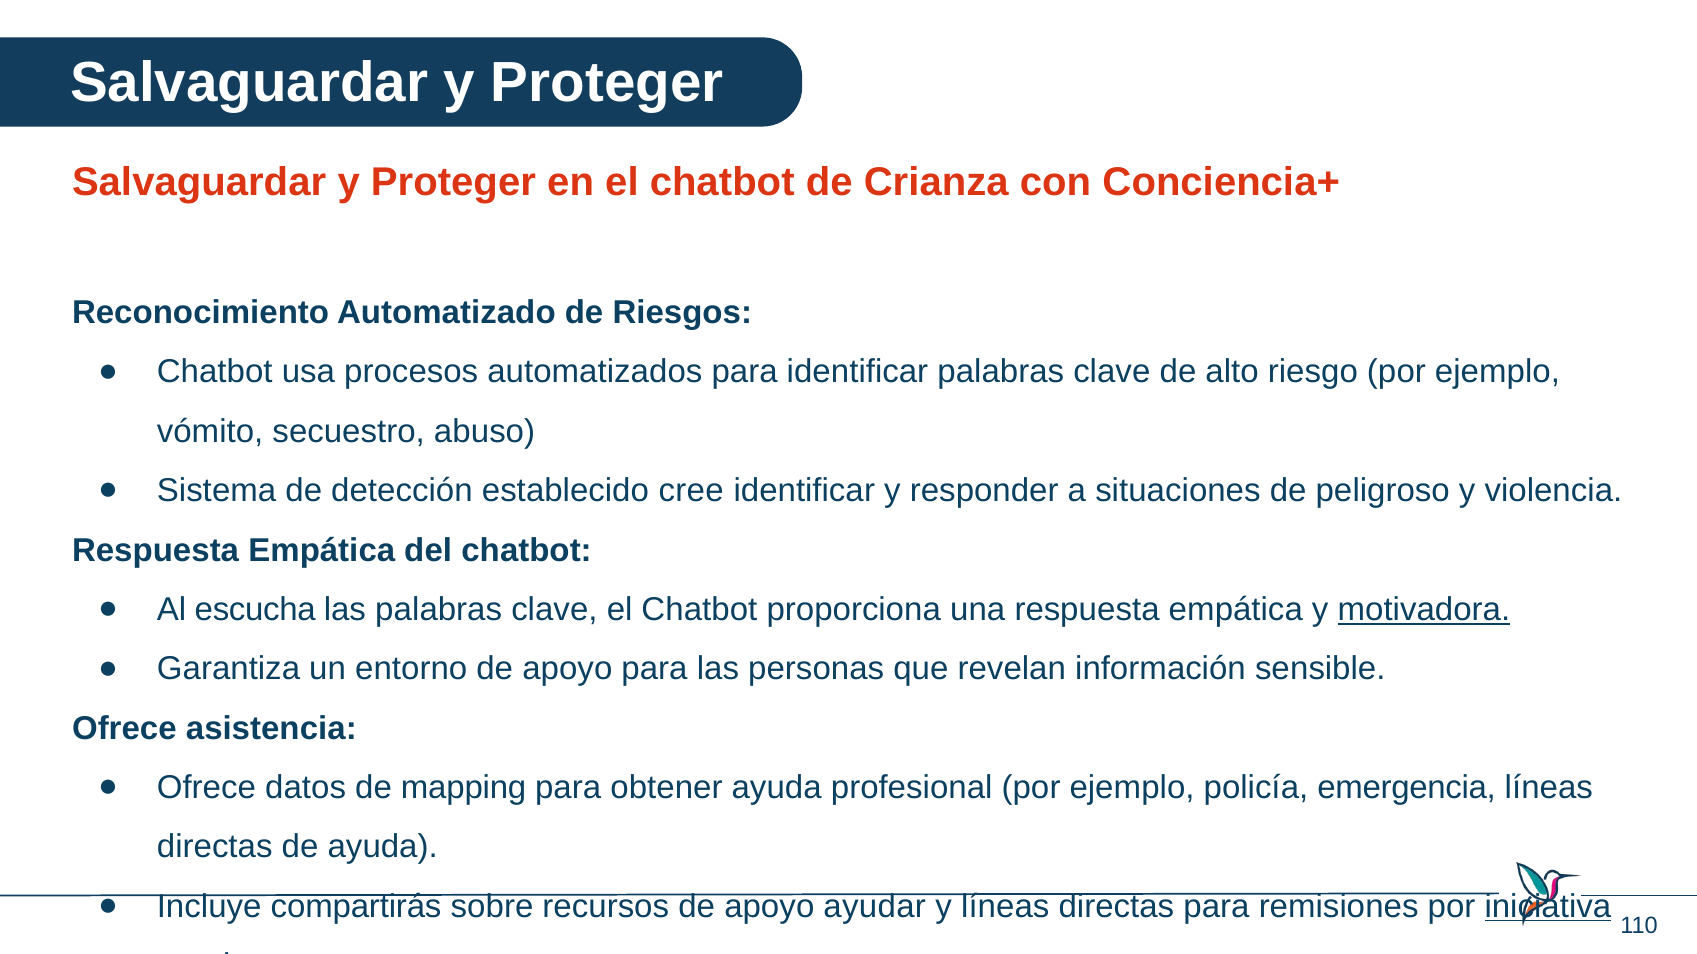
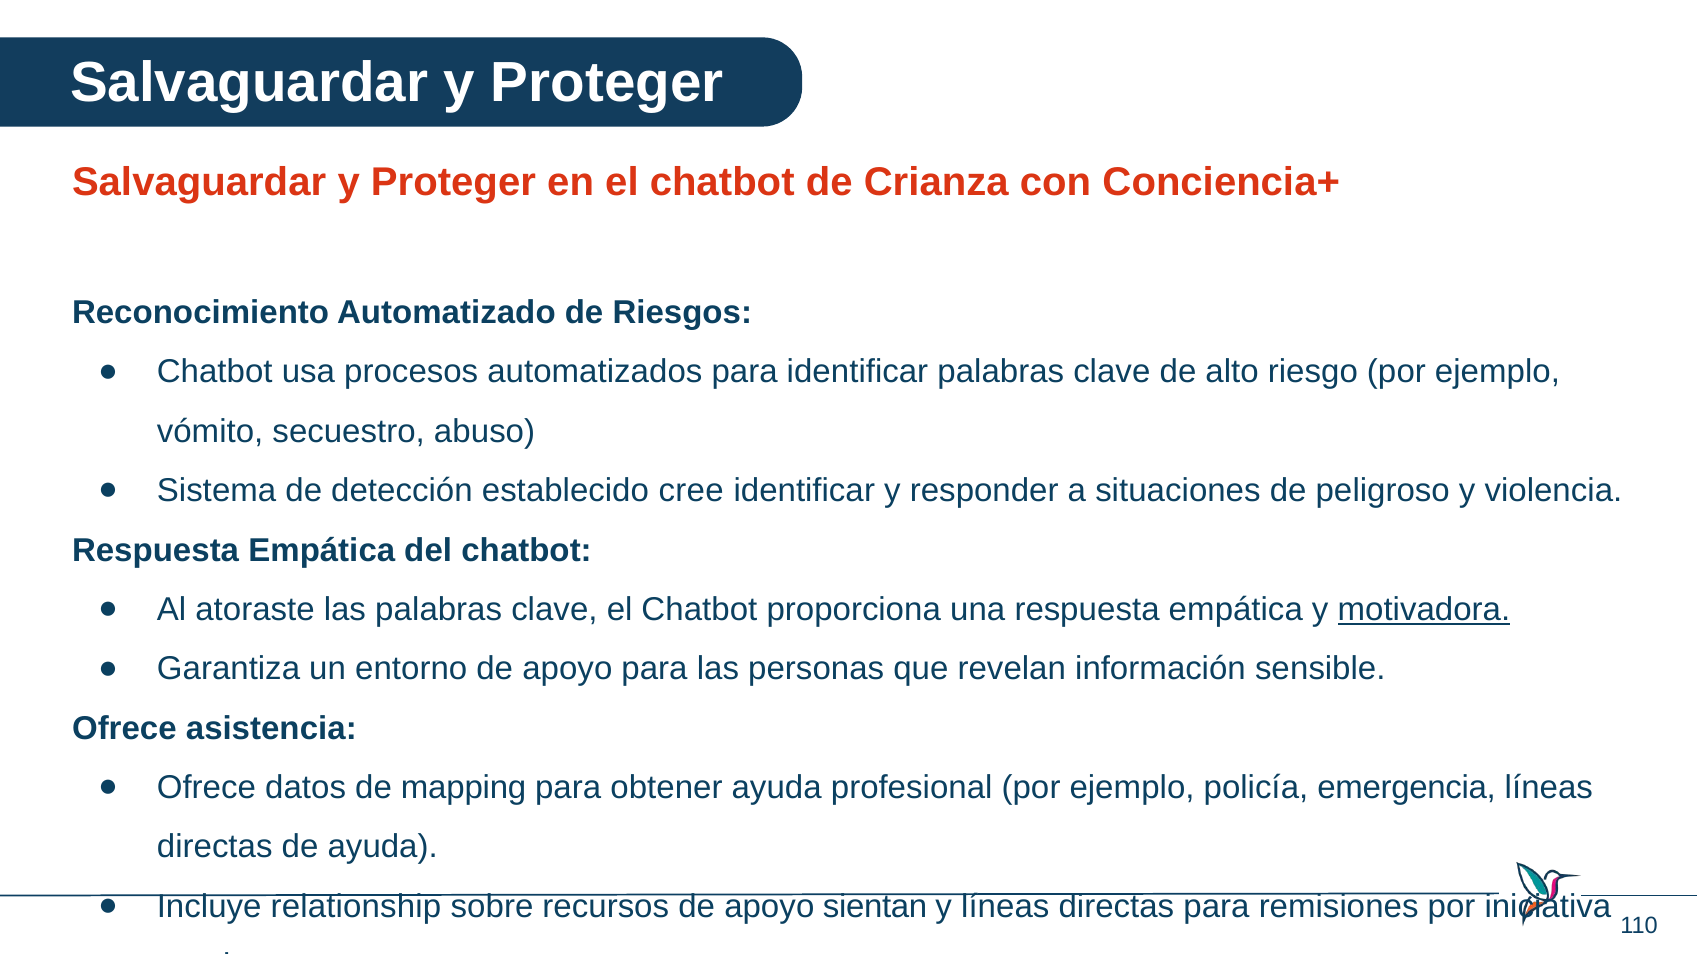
escucha: escucha -> atoraste
compartirás: compartirás -> relationship
ayudar: ayudar -> sientan
iniciativa underline: present -> none
